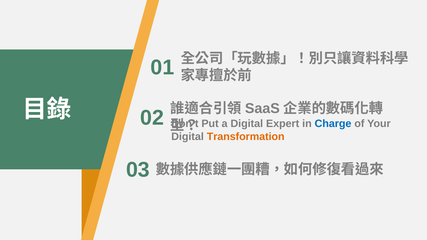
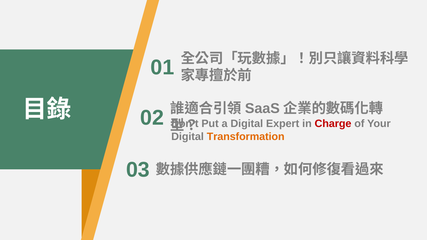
Charge colour: blue -> red
